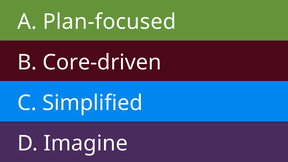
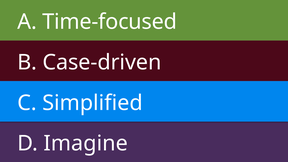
Plan-focused: Plan-focused -> Time-focused
Core-driven: Core-driven -> Case-driven
